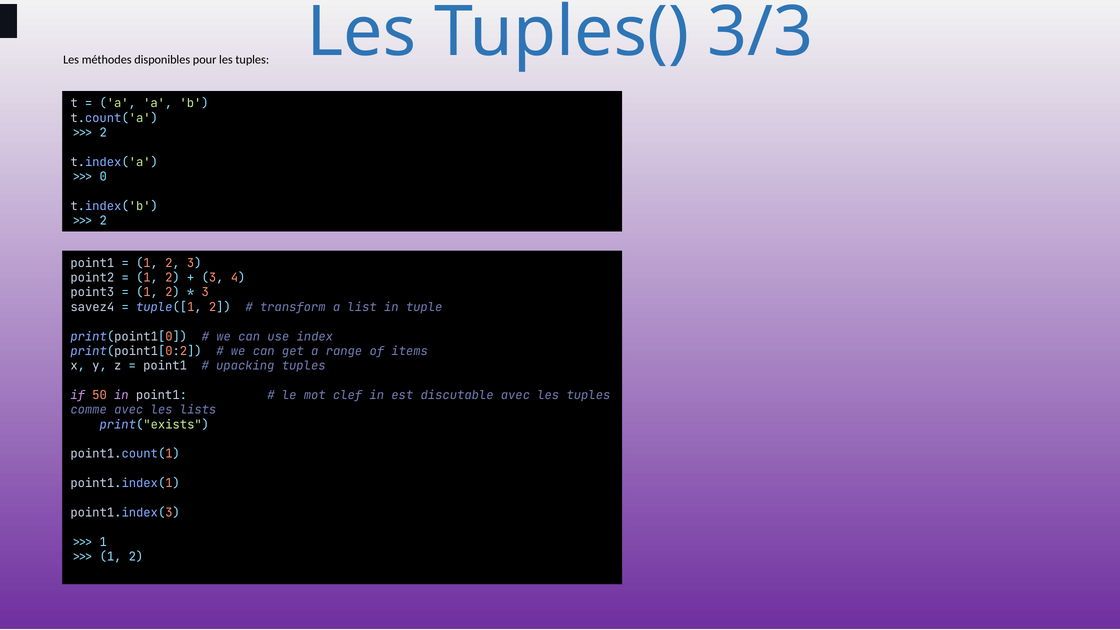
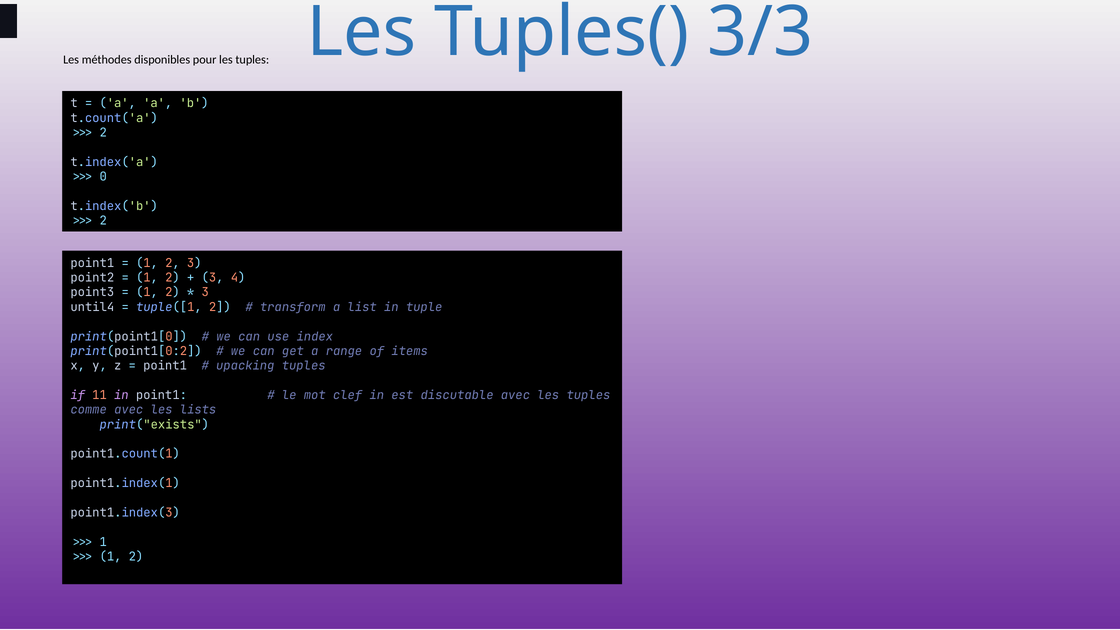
savez4: savez4 -> until4
50: 50 -> 11
